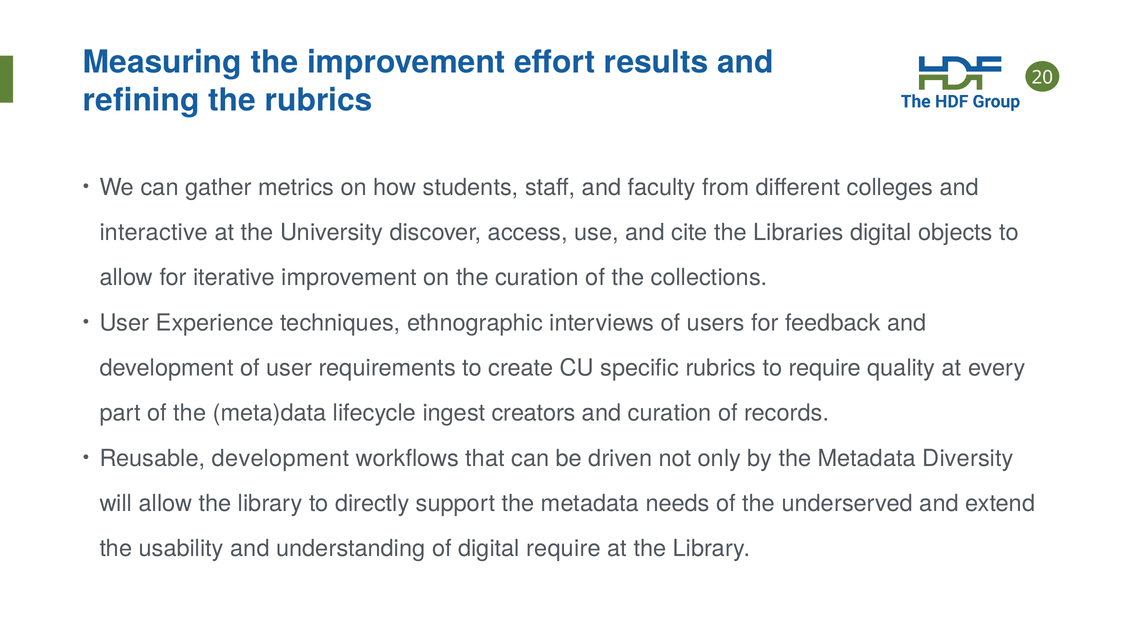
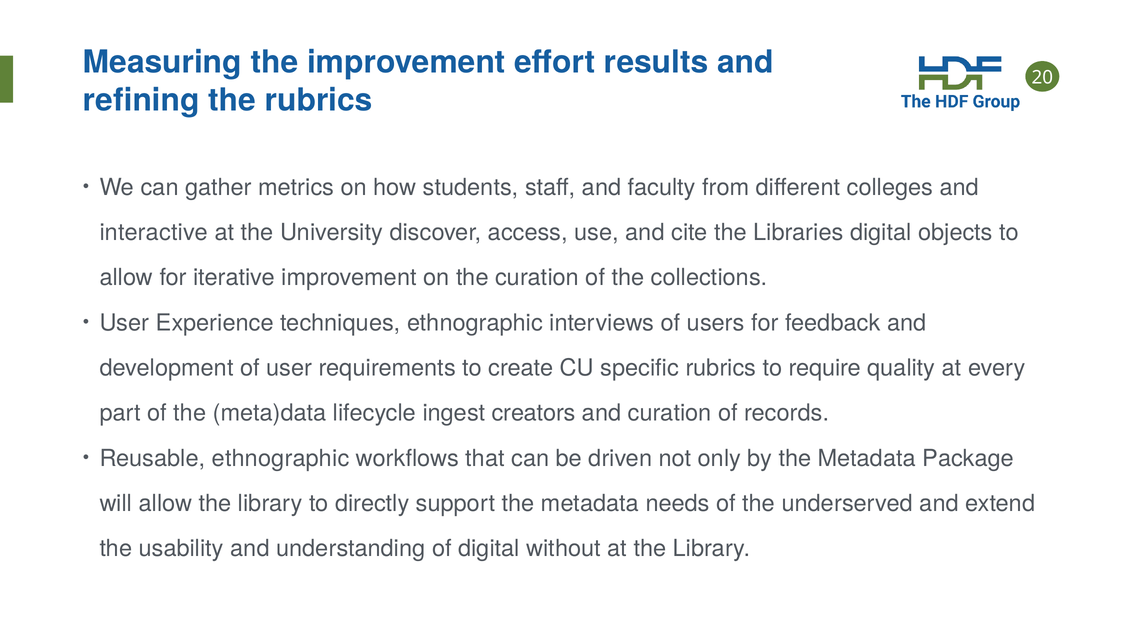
Reusable development: development -> ethnographic
Diversity: Diversity -> Package
digital require: require -> without
